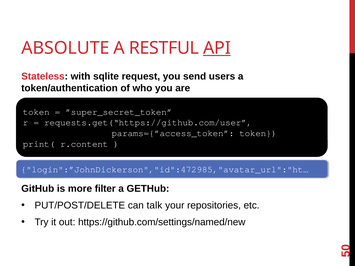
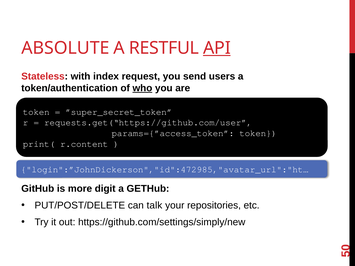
sqlite: sqlite -> index
who underline: none -> present
filter: filter -> digit
https://github.com/settings/named/new: https://github.com/settings/named/new -> https://github.com/settings/simply/new
